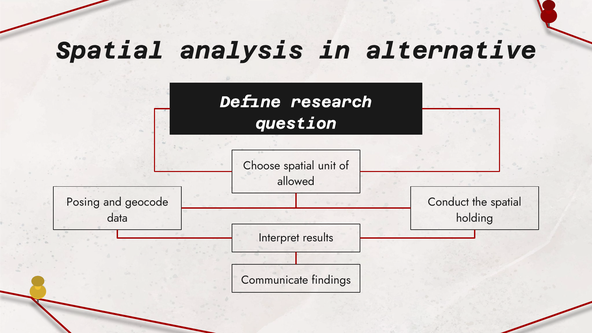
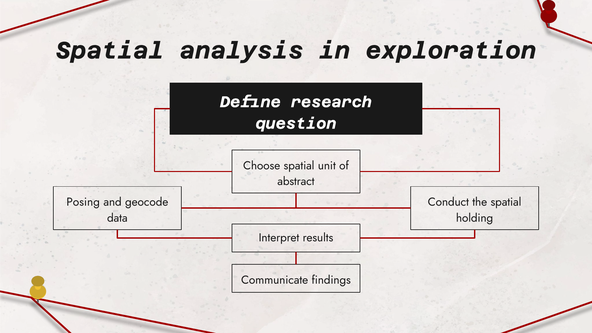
alternative: alternative -> exploration
allowed: allowed -> abstract
